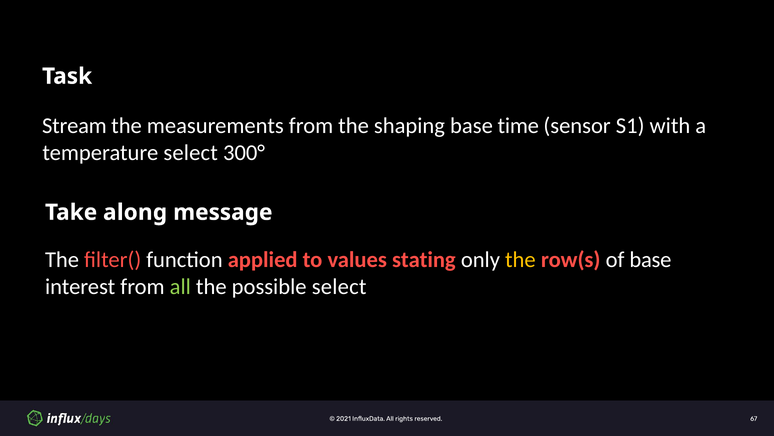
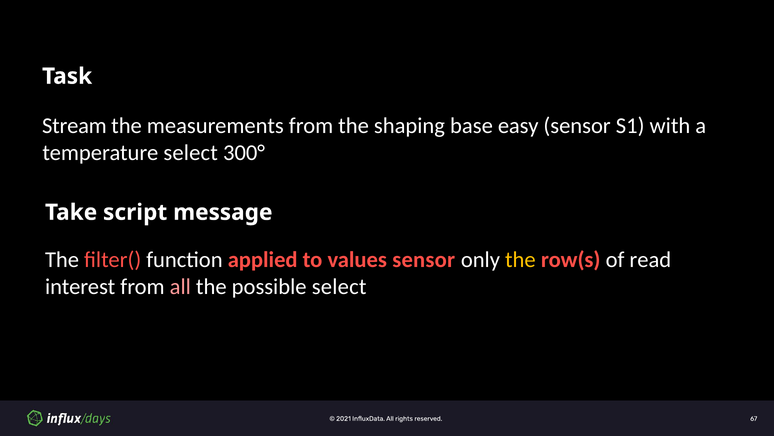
time: time -> easy
along: along -> script
values stating: stating -> sensor
of base: base -> read
all at (180, 286) colour: light green -> pink
